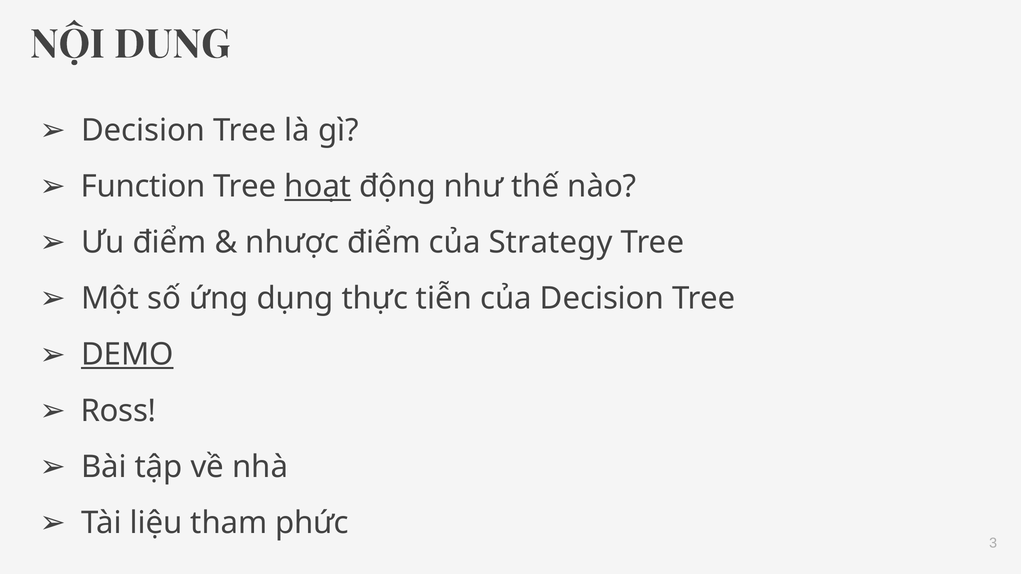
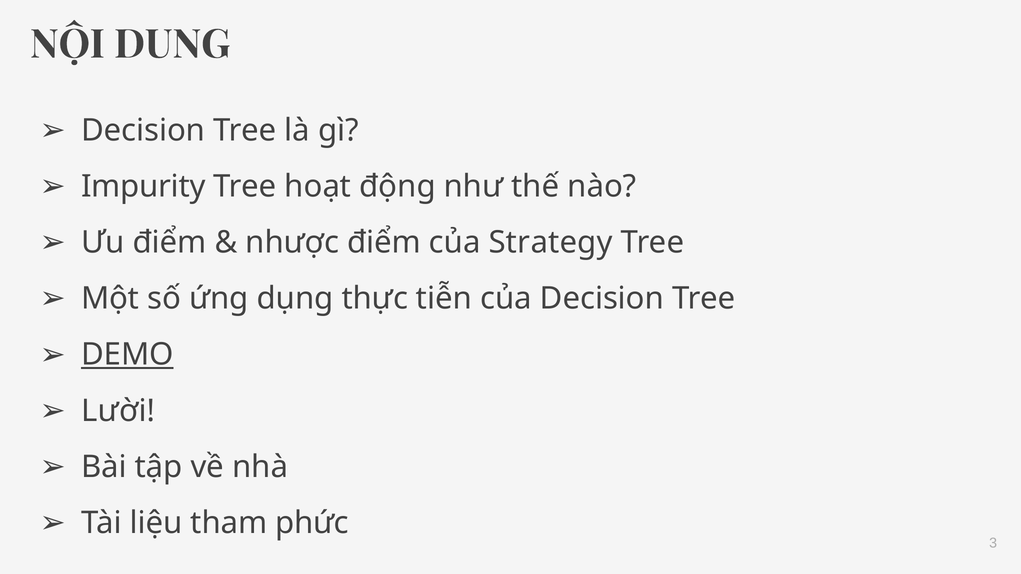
Function: Function -> Impurity
hoạt underline: present -> none
Ross: Ross -> Lười
